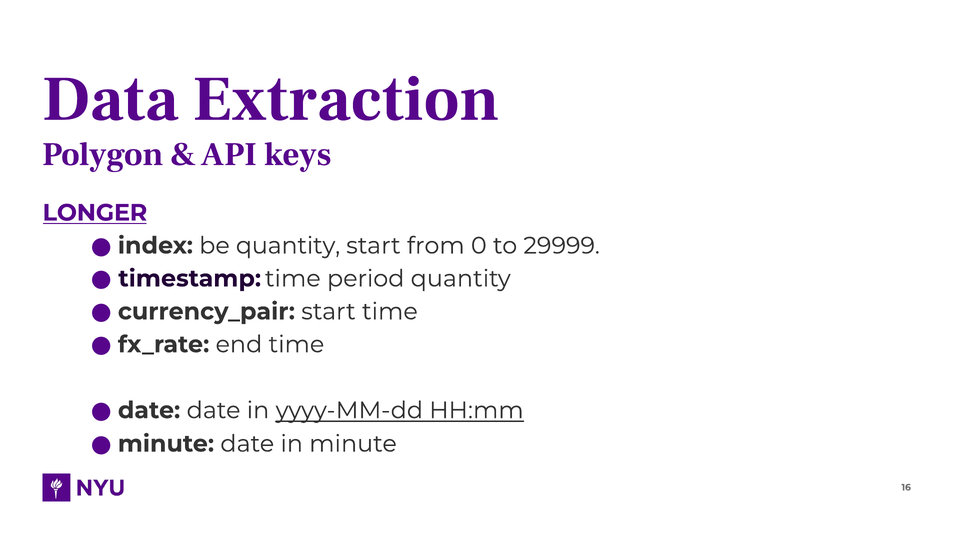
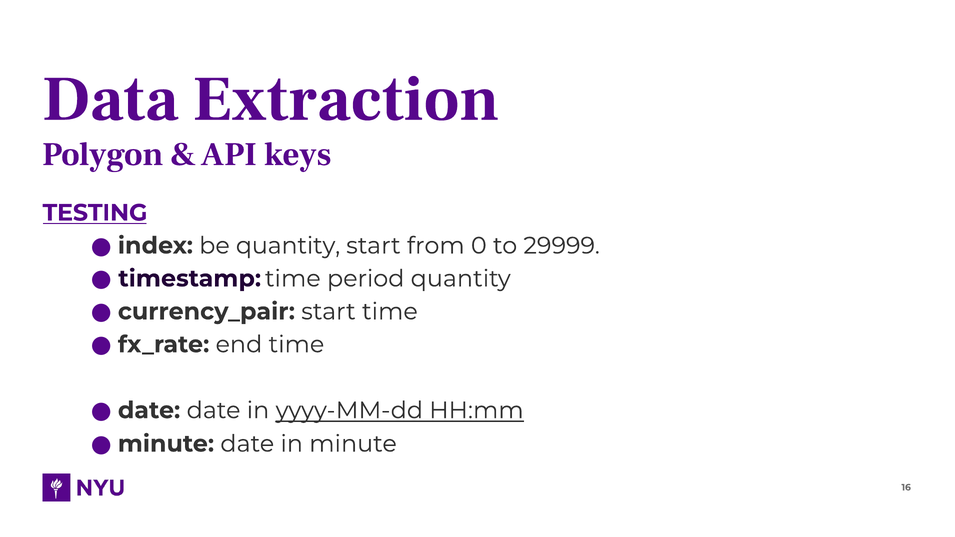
LONGER: LONGER -> TESTING
